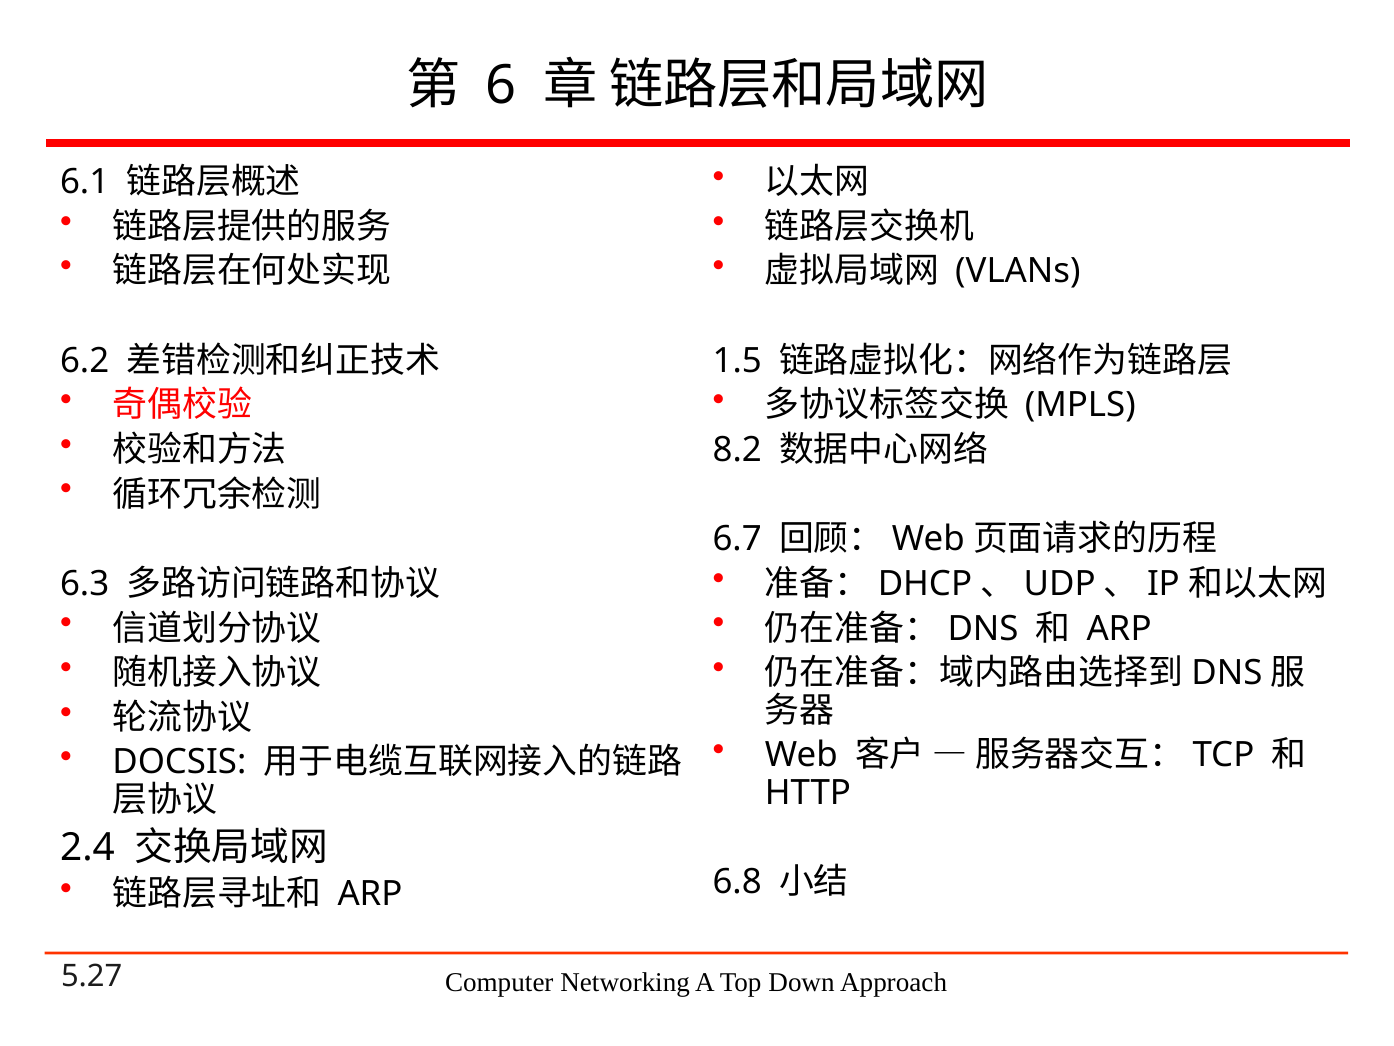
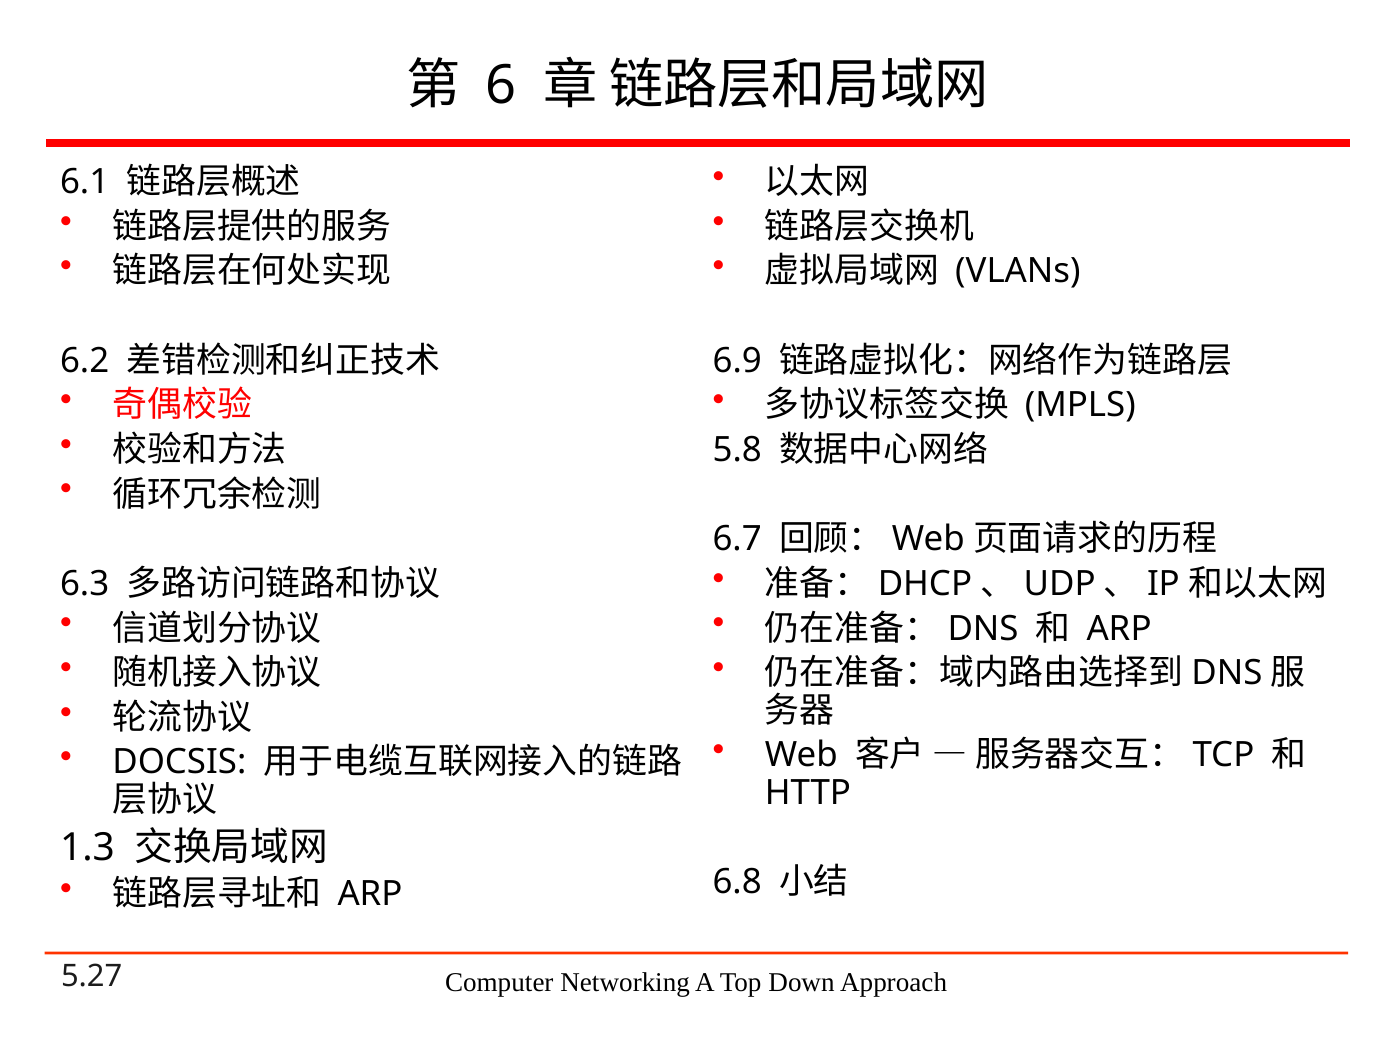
1.5: 1.5 -> 6.9
8.2: 8.2 -> 5.8
2.4: 2.4 -> 1.3
